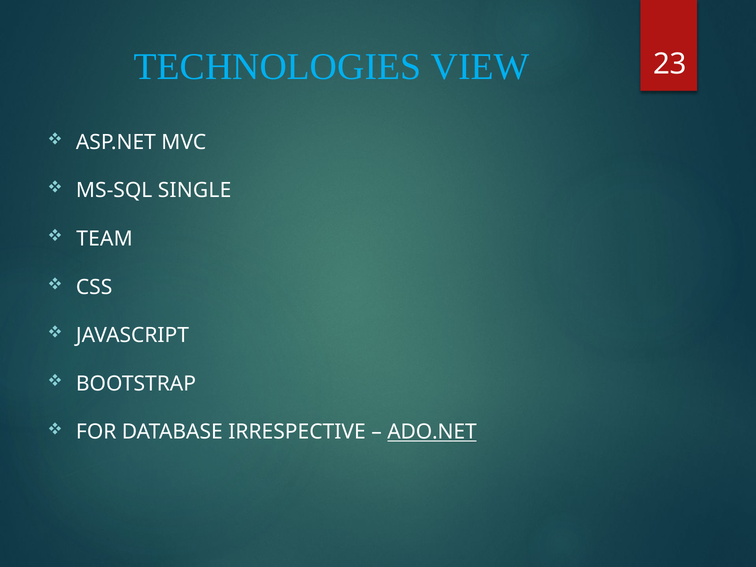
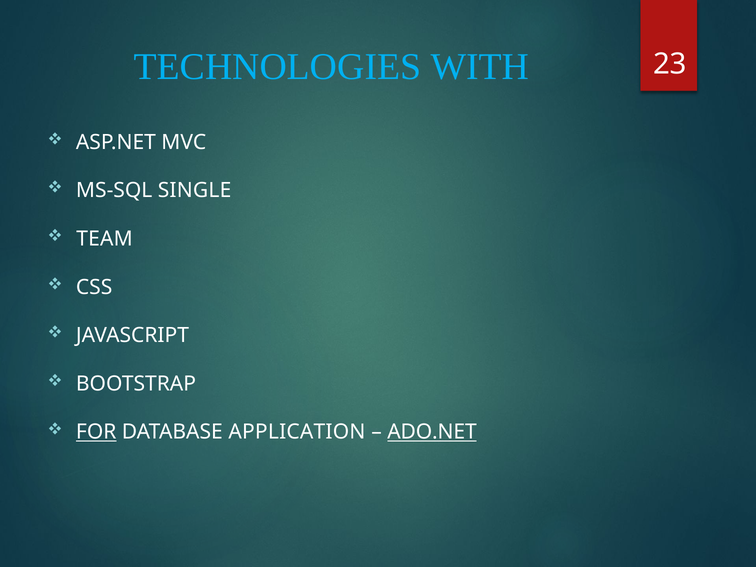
VIEW: VIEW -> WITH
FOR underline: none -> present
IRRESPECTIVE: IRRESPECTIVE -> APPLICATION
